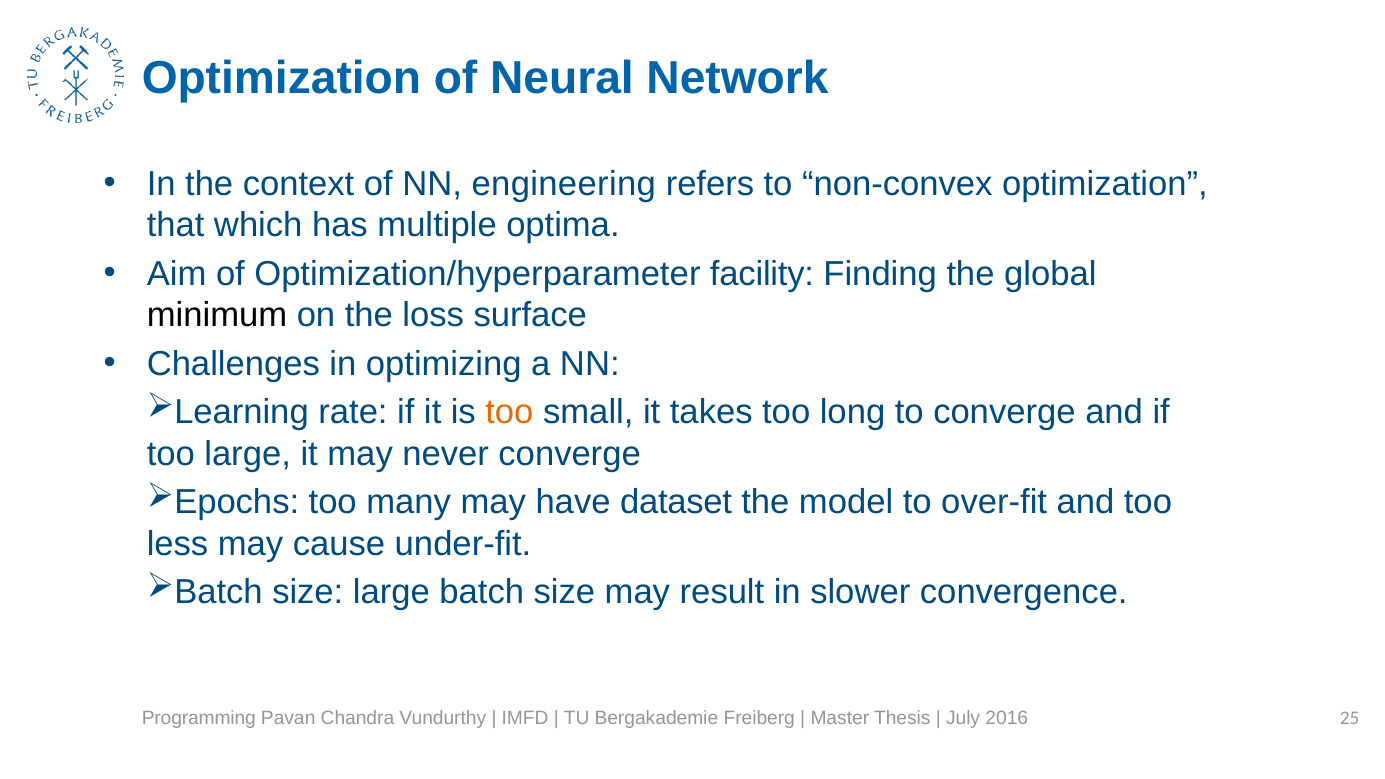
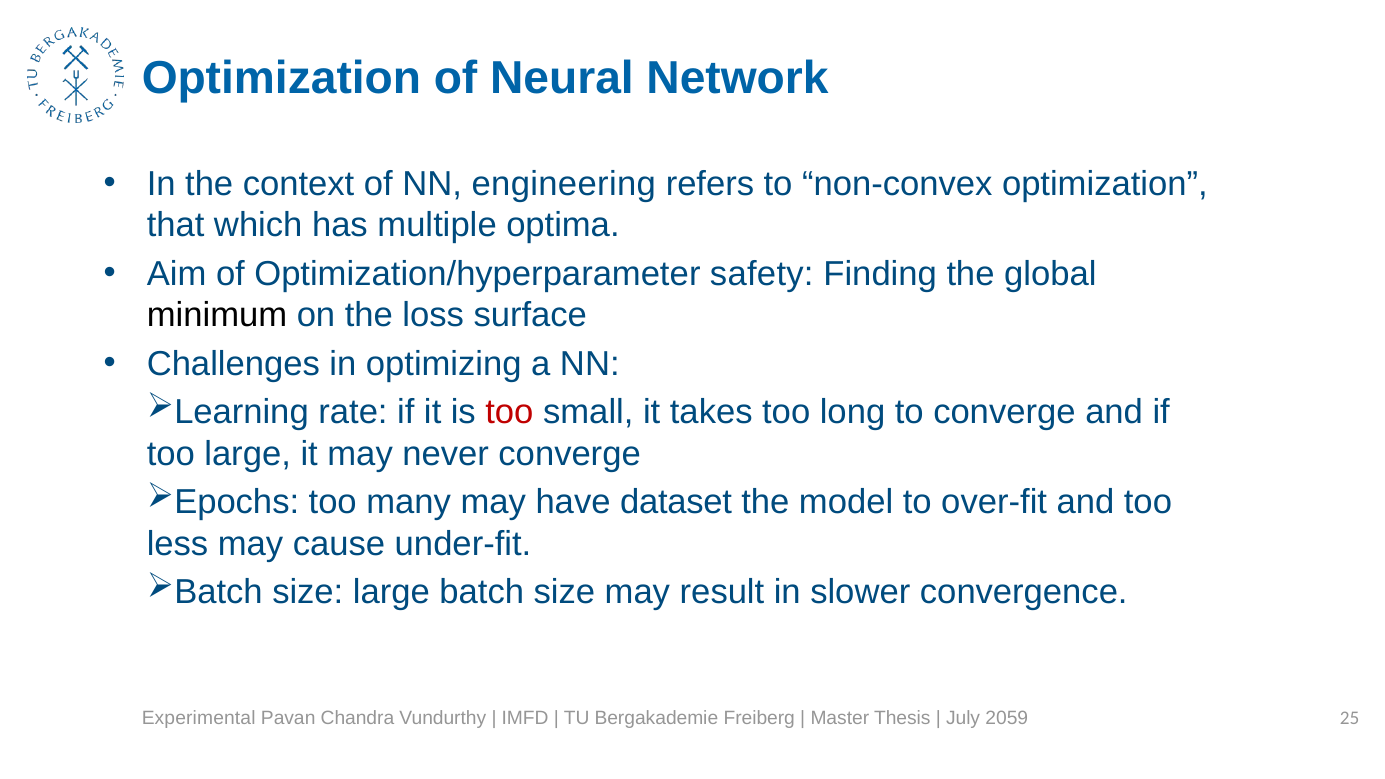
facility: facility -> safety
too at (509, 412) colour: orange -> red
Programming: Programming -> Experimental
2016: 2016 -> 2059
